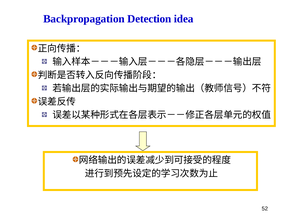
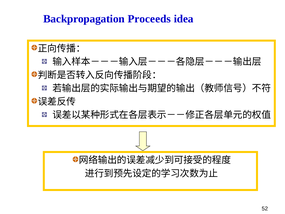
Detection: Detection -> Proceeds
